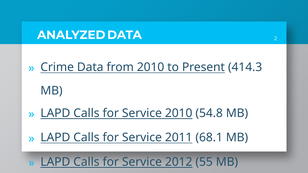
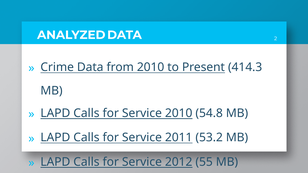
68.1: 68.1 -> 53.2
